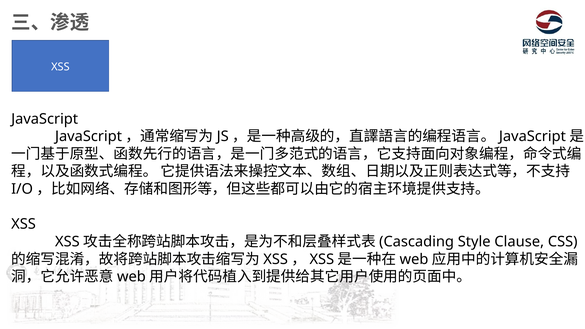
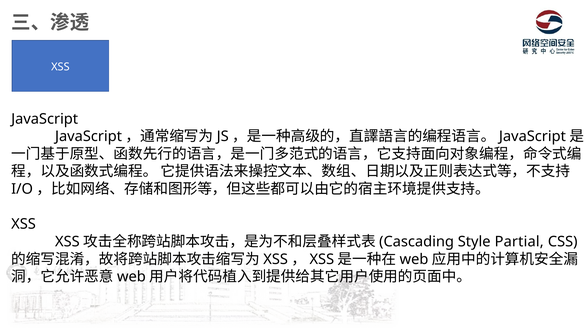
Clause: Clause -> Partial
